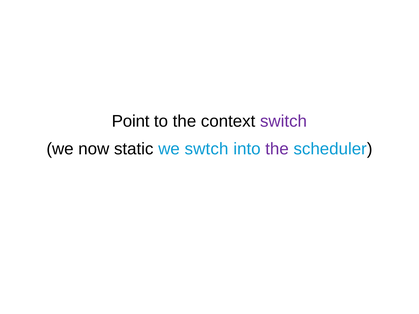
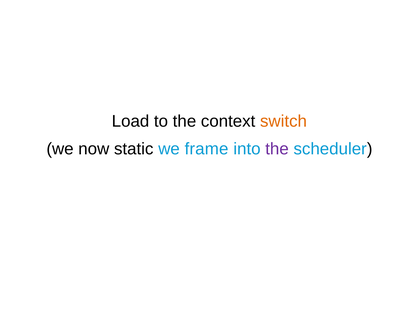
Point: Point -> Load
switch colour: purple -> orange
swtch: swtch -> frame
